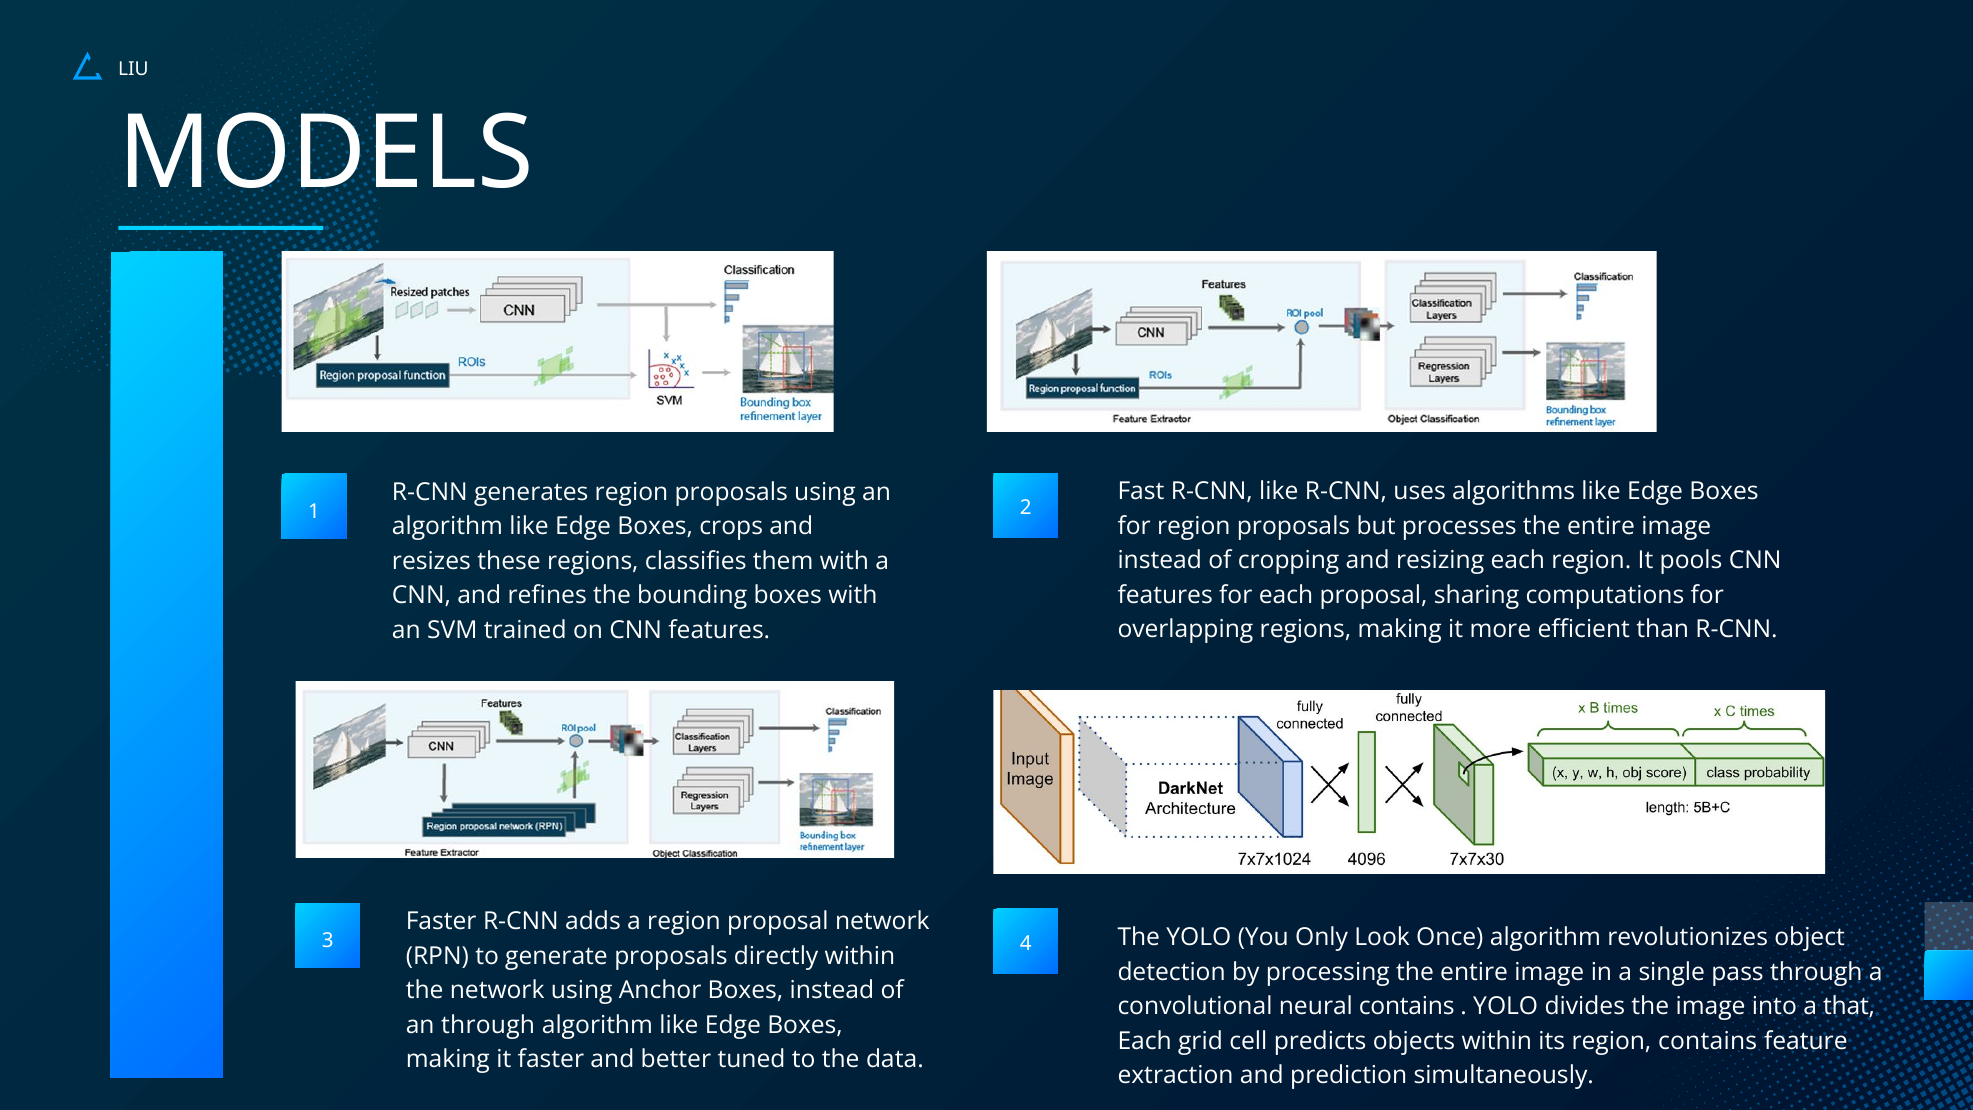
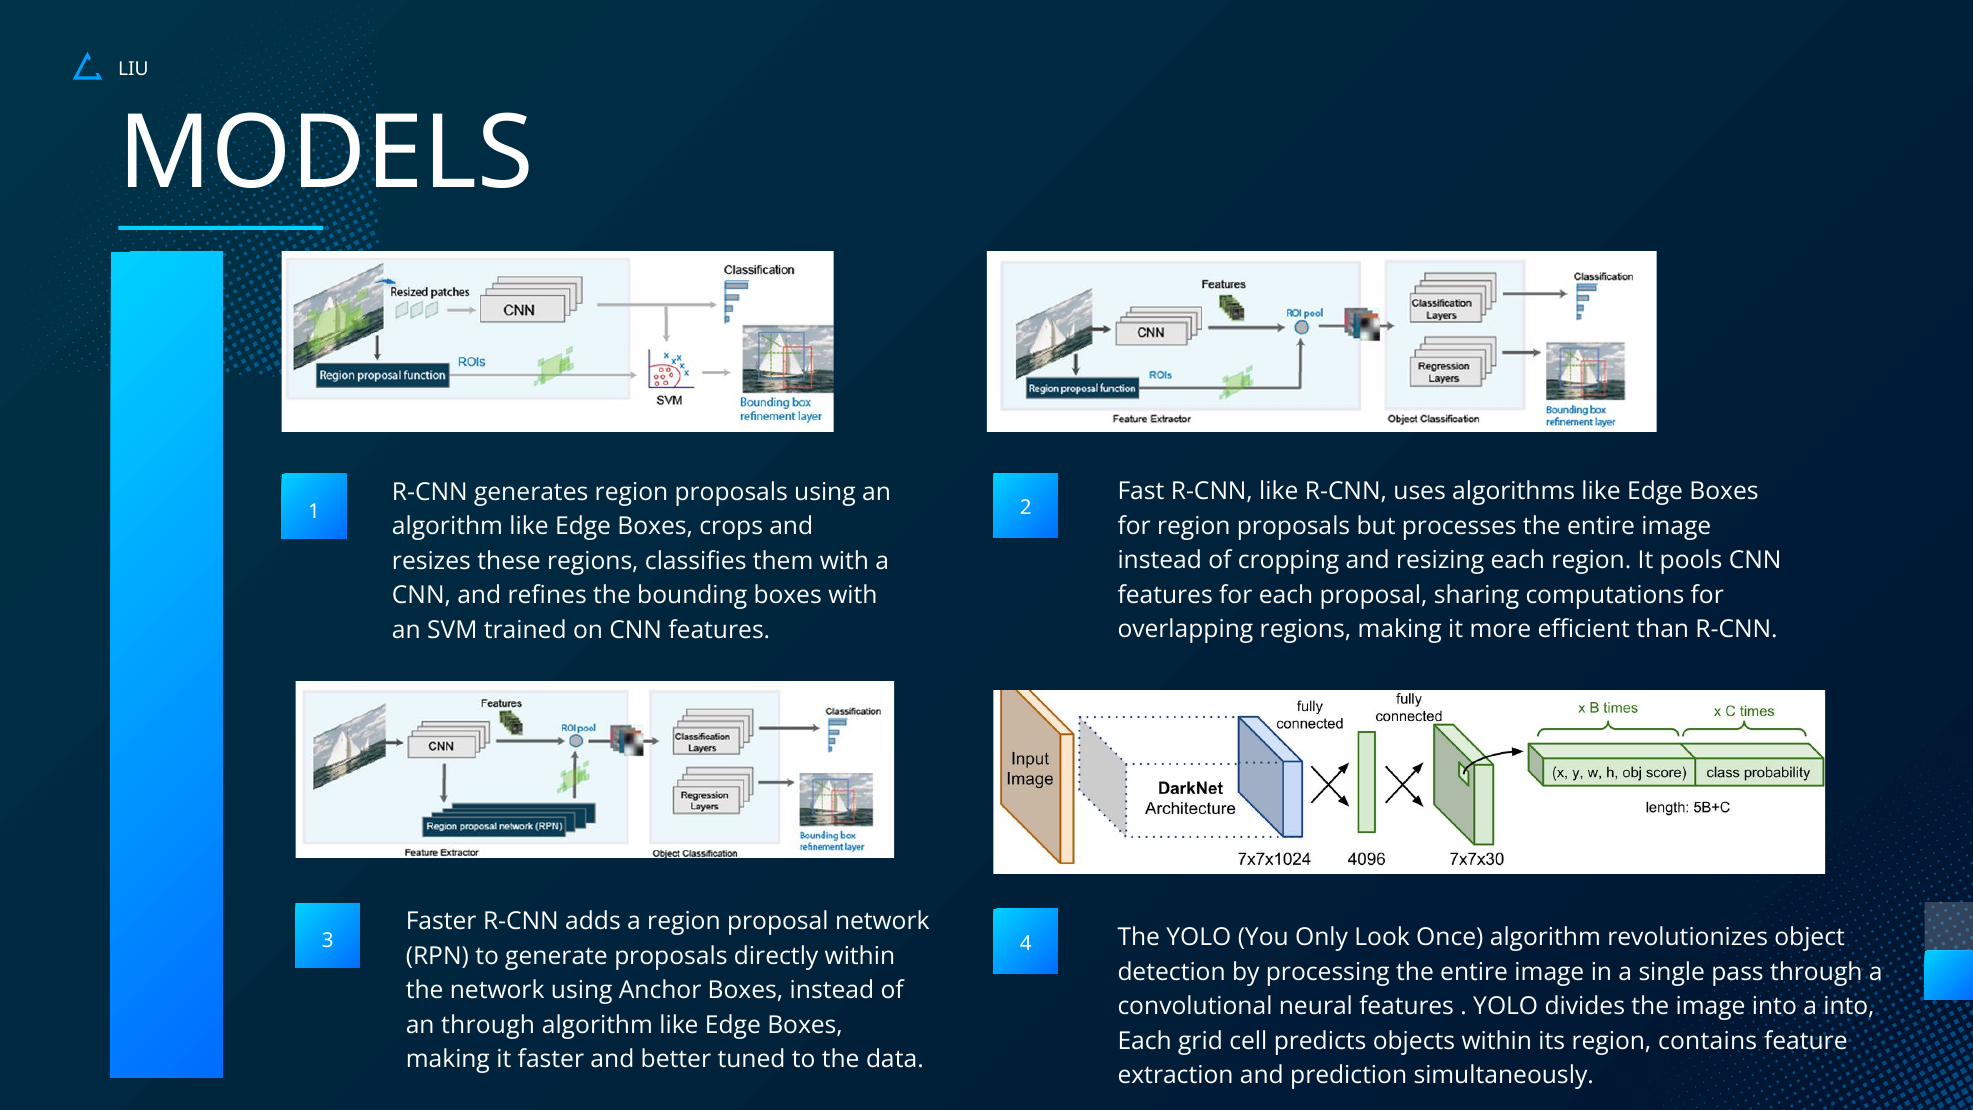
neural contains: contains -> features
a that: that -> into
